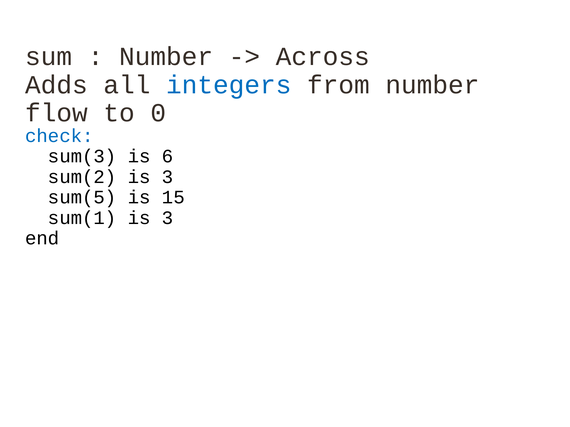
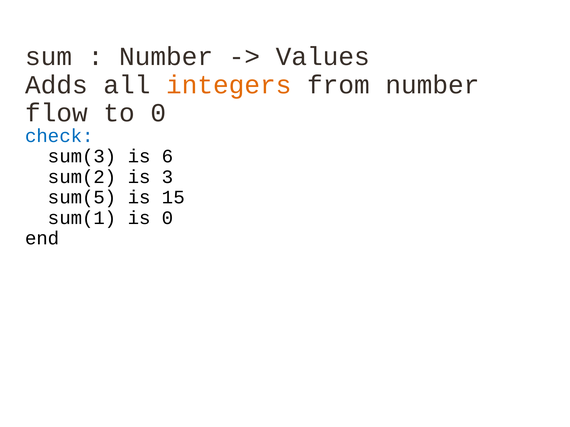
Across: Across -> Values
integers colour: blue -> orange
sum(1 is 3: 3 -> 0
